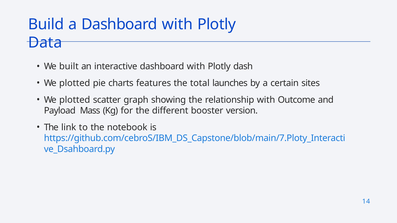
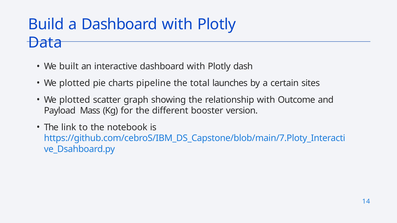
features: features -> pipeline
